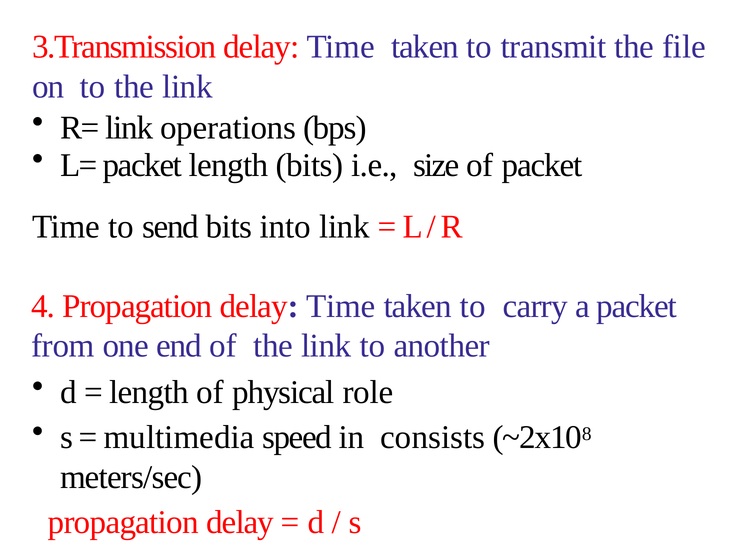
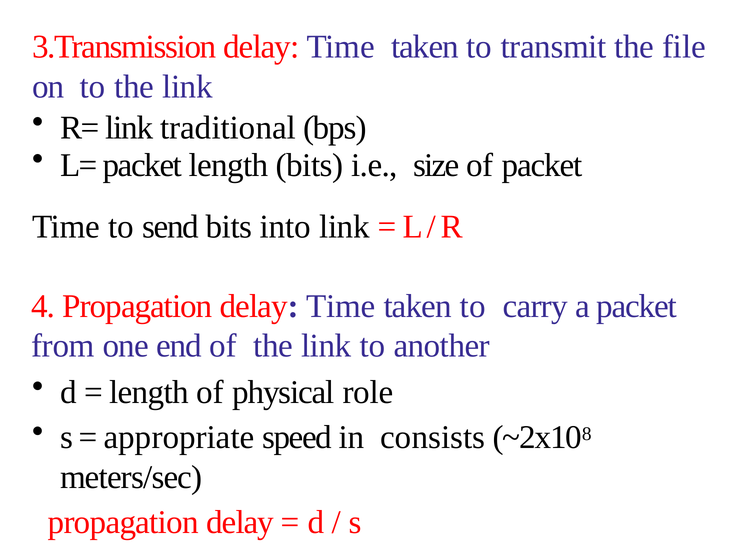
operations: operations -> traditional
multimedia: multimedia -> appropriate
